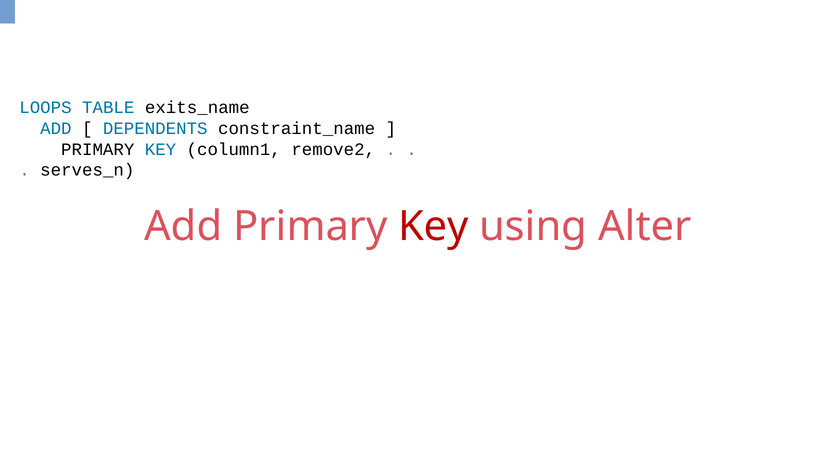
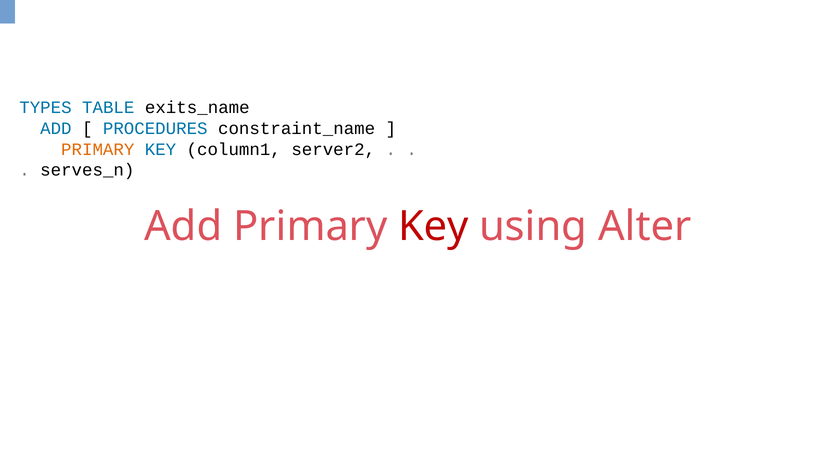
LOOPS: LOOPS -> TYPES
DEPENDENTS: DEPENDENTS -> PROCEDURES
PRIMARY at (98, 149) colour: black -> orange
remove2: remove2 -> server2
